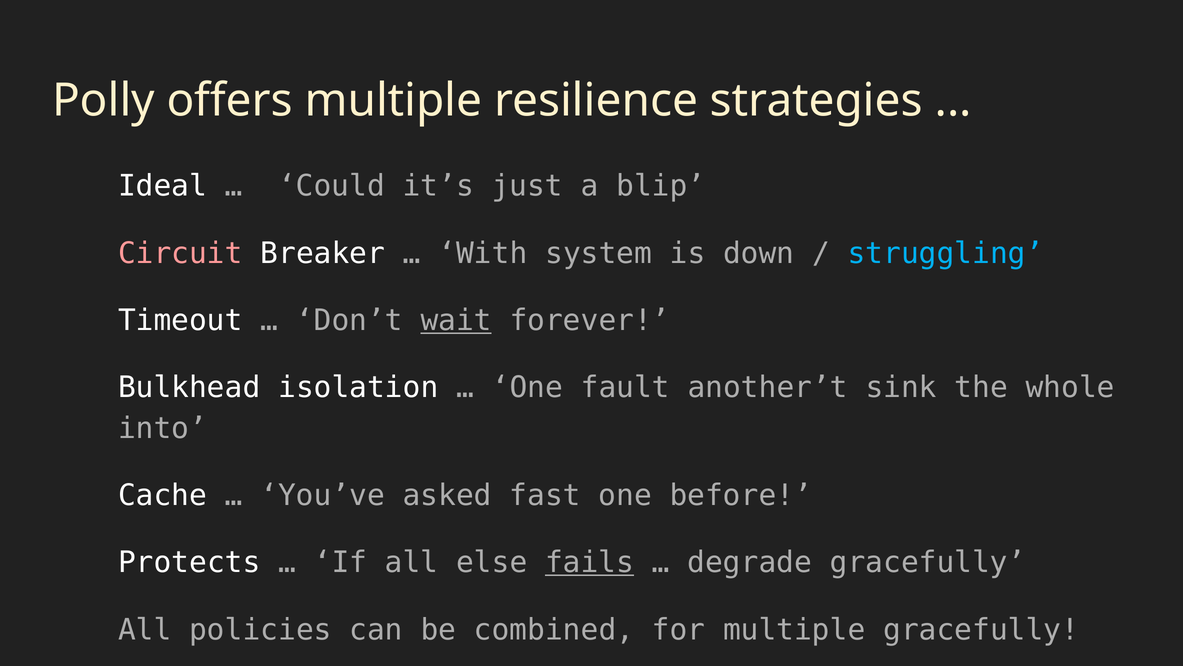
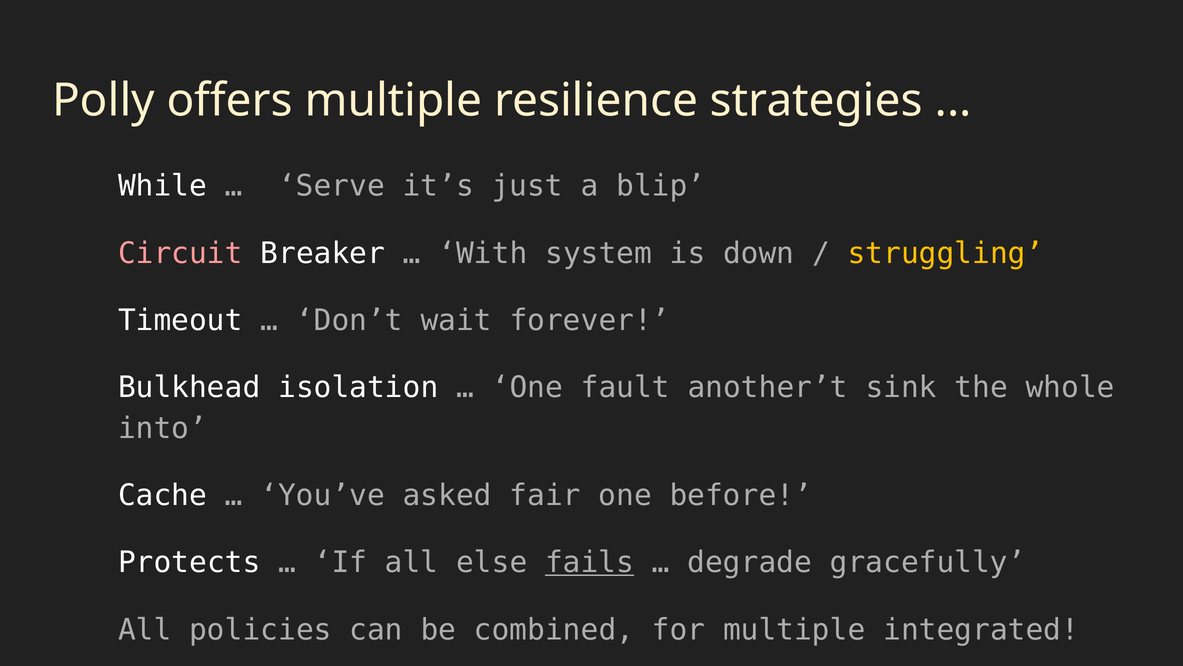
Ideal: Ideal -> While
Could: Could -> Serve
struggling colour: light blue -> yellow
wait underline: present -> none
fast: fast -> fair
multiple gracefully: gracefully -> integrated
